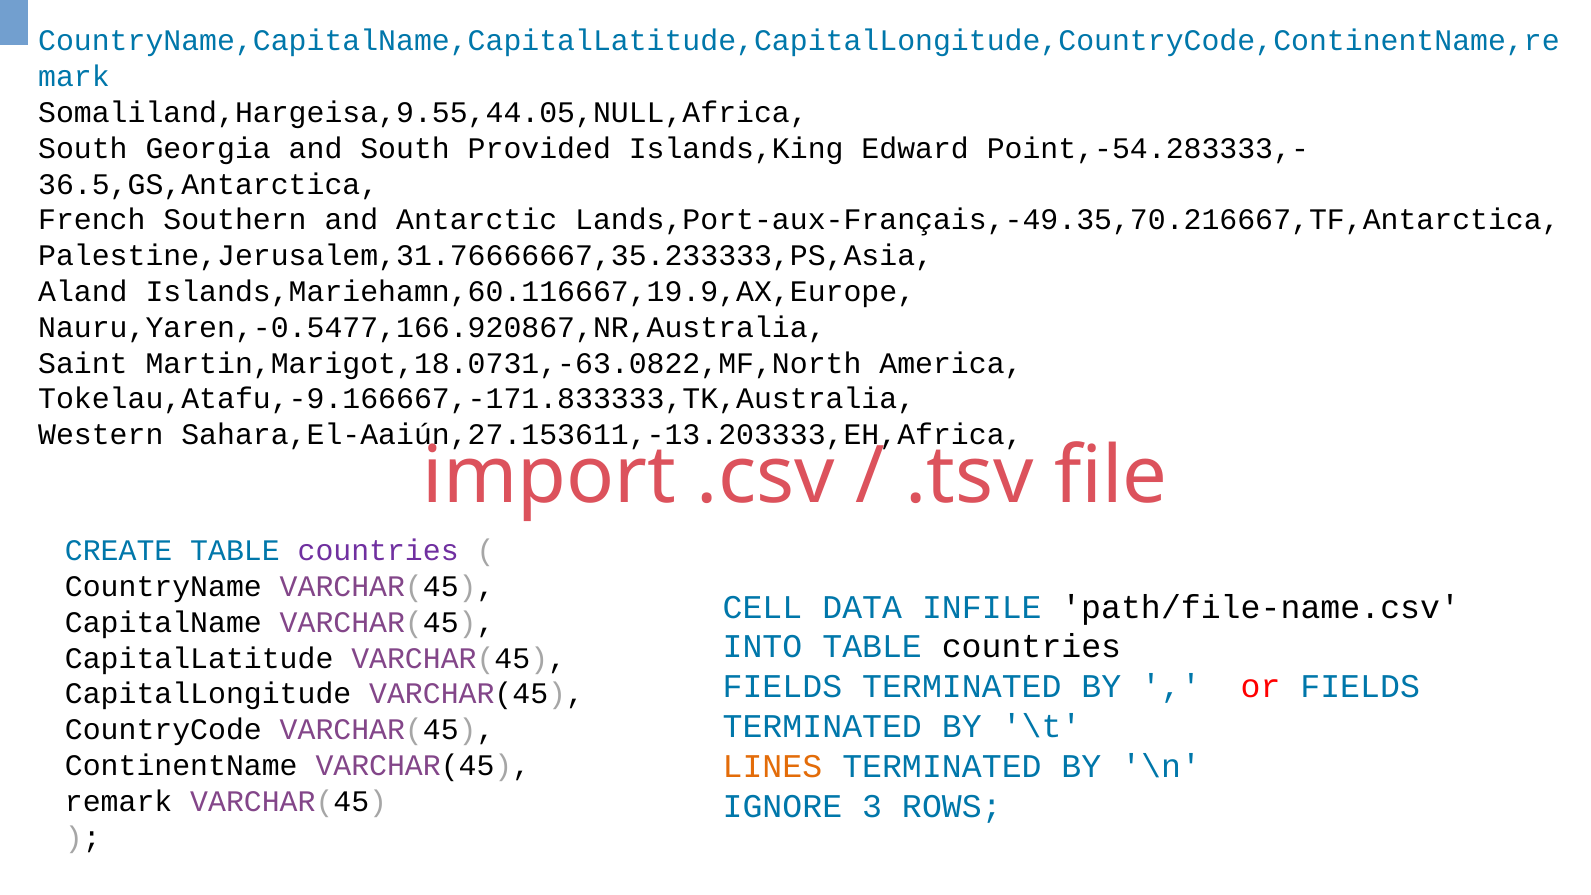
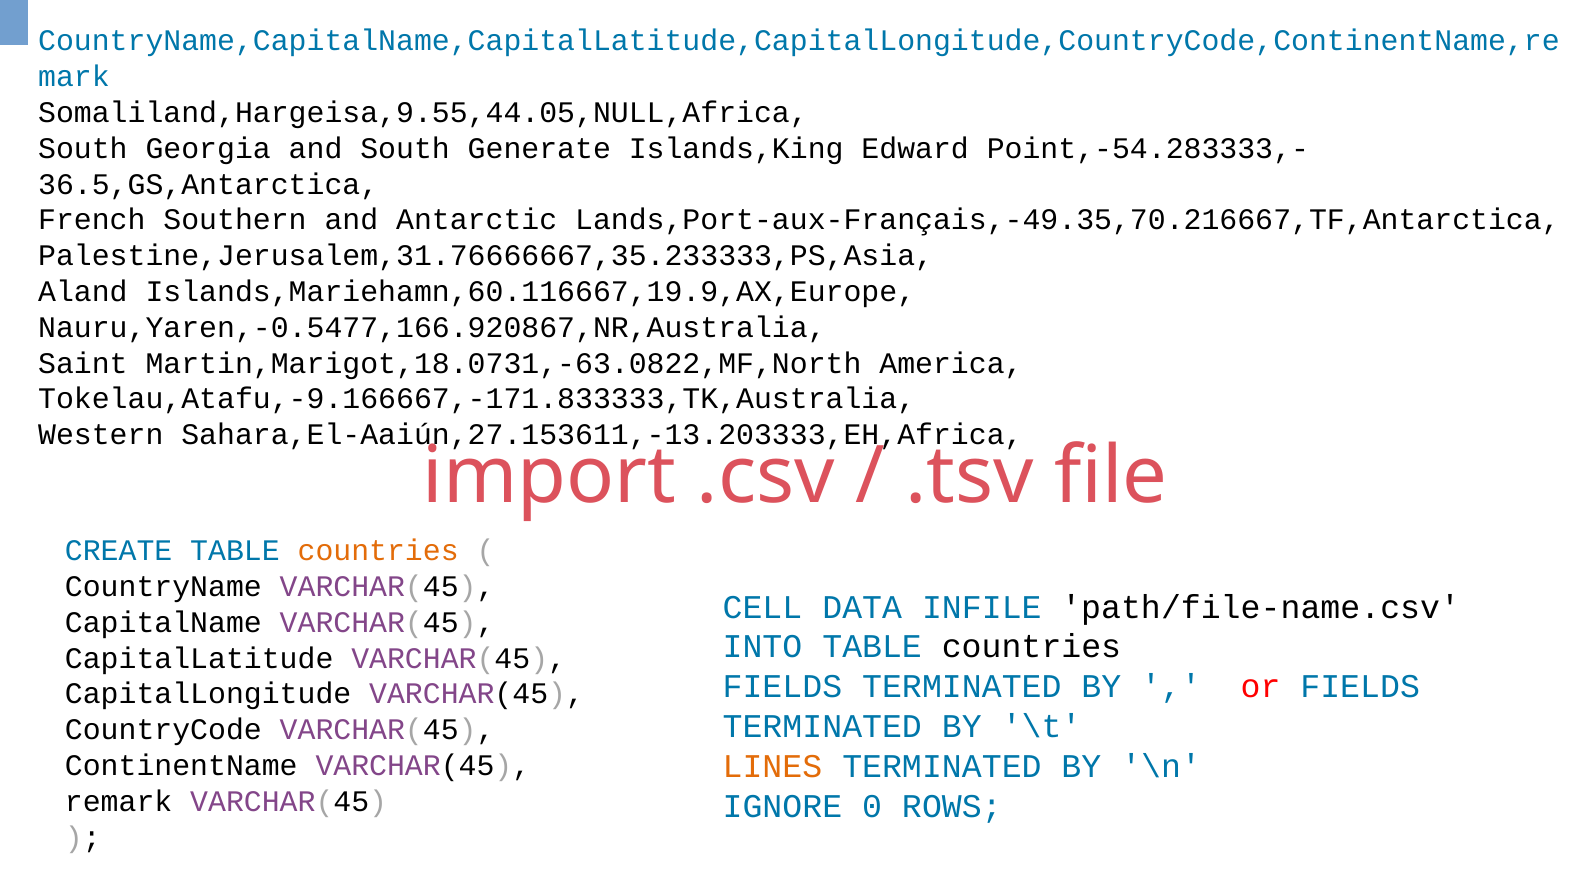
Provided: Provided -> Generate
countries at (378, 551) colour: purple -> orange
3: 3 -> 0
